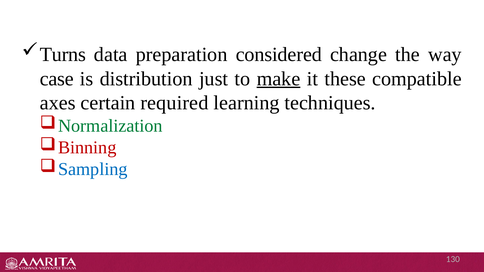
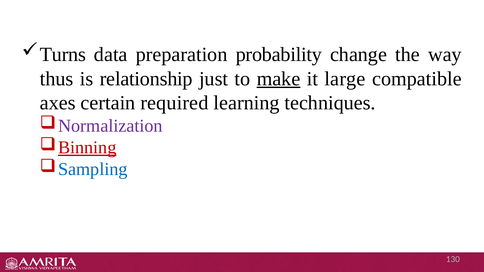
considered: considered -> probability
case: case -> thus
distribution: distribution -> relationship
these: these -> large
Normalization colour: green -> purple
Binning underline: none -> present
